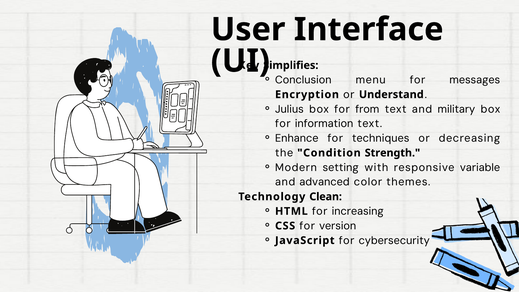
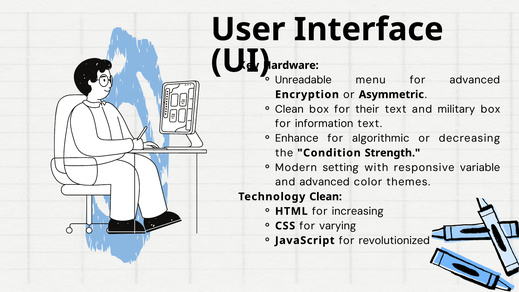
Simplifies: Simplifies -> Hardware
Conclusion: Conclusion -> Unreadable
for messages: messages -> advanced
Understand: Understand -> Asymmetric
Julius at (289, 109): Julius -> Clean
from: from -> their
techniques: techniques -> algorithmic
version: version -> varying
cybersecurity: cybersecurity -> revolutionized
